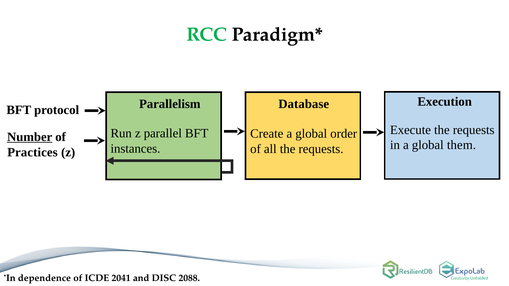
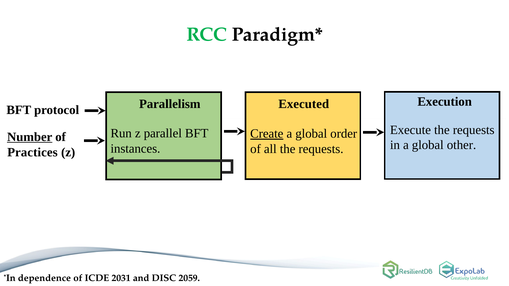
Database: Database -> Executed
Create underline: none -> present
them: them -> other
2041: 2041 -> 2031
2088: 2088 -> 2059
